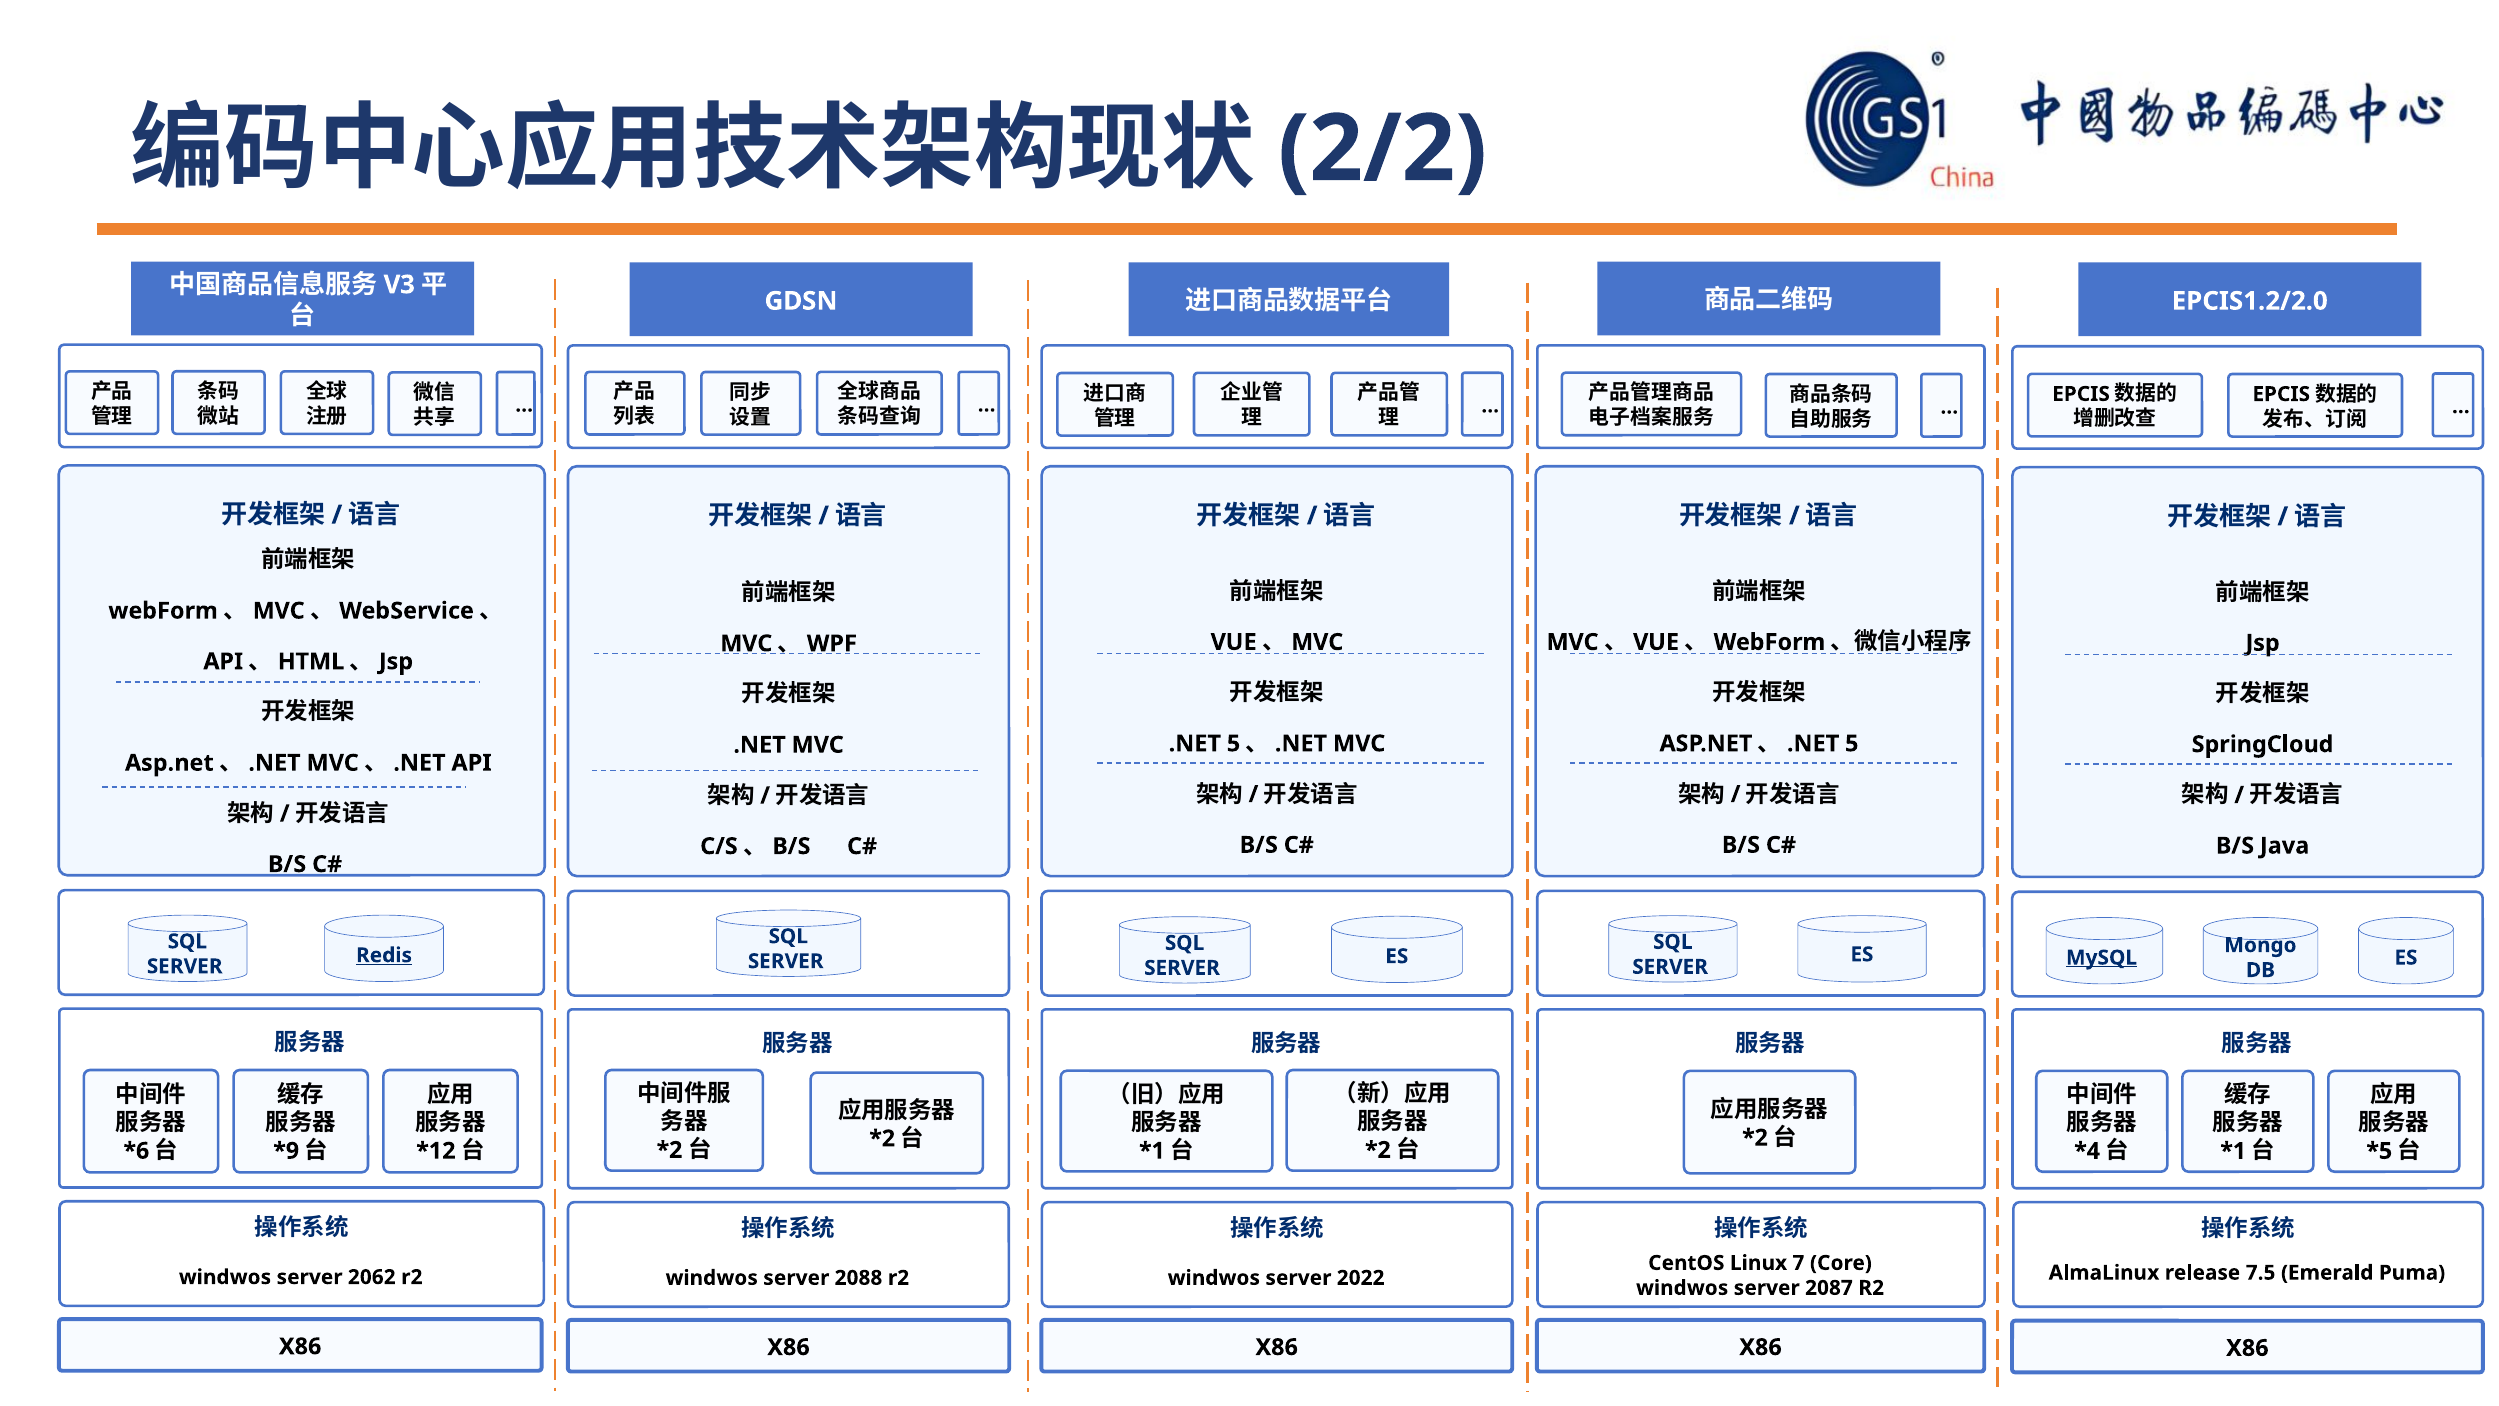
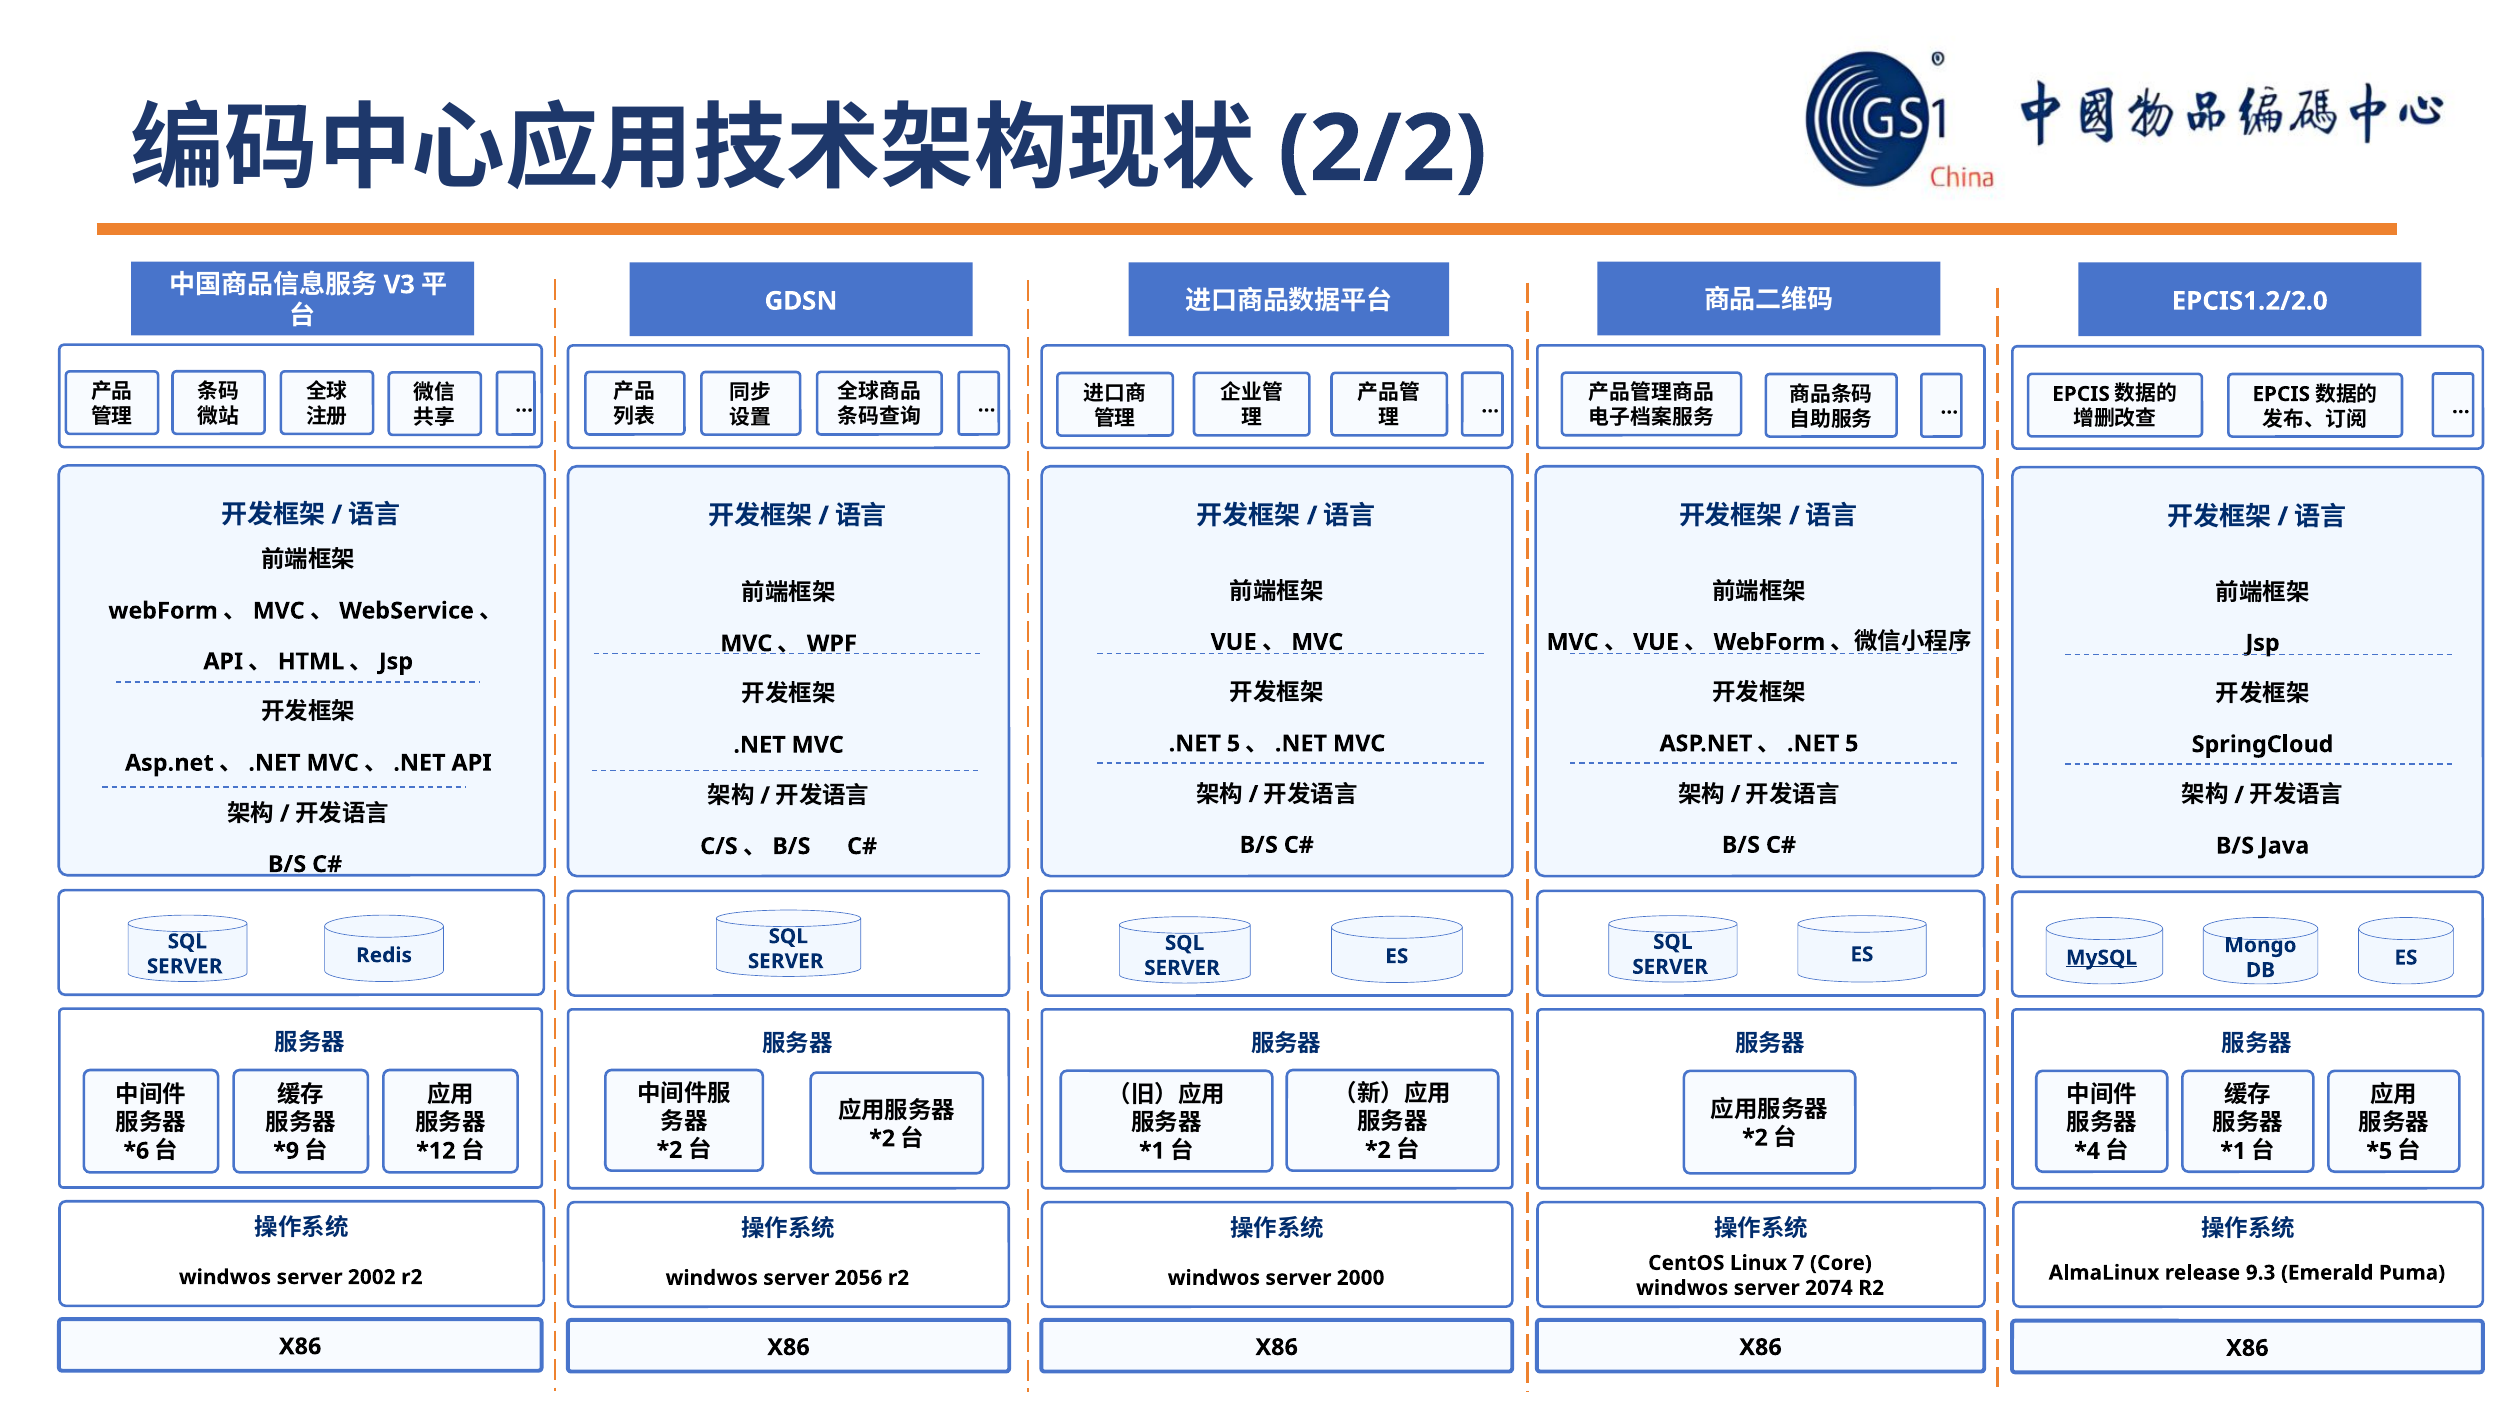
Redis underline: present -> none
7.5: 7.5 -> 9.3
2062: 2062 -> 2002
2088: 2088 -> 2056
2022: 2022 -> 2000
2087: 2087 -> 2074
